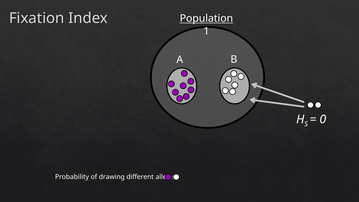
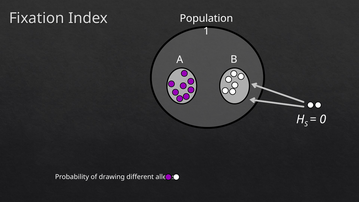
Population underline: present -> none
